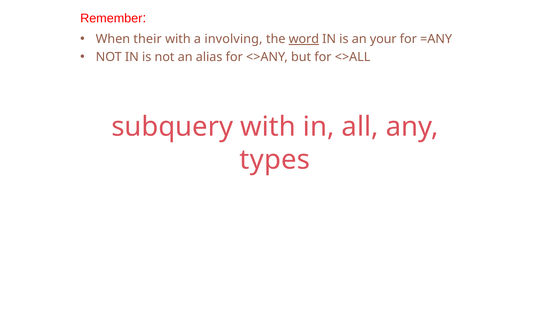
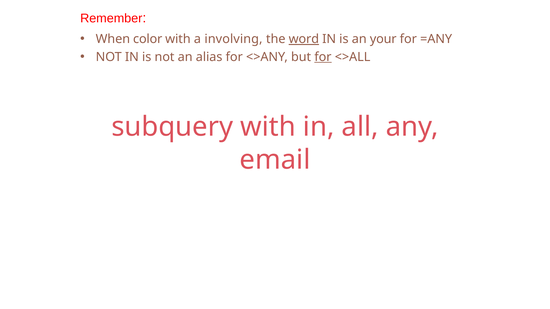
their: their -> color
for at (323, 57) underline: none -> present
types: types -> email
